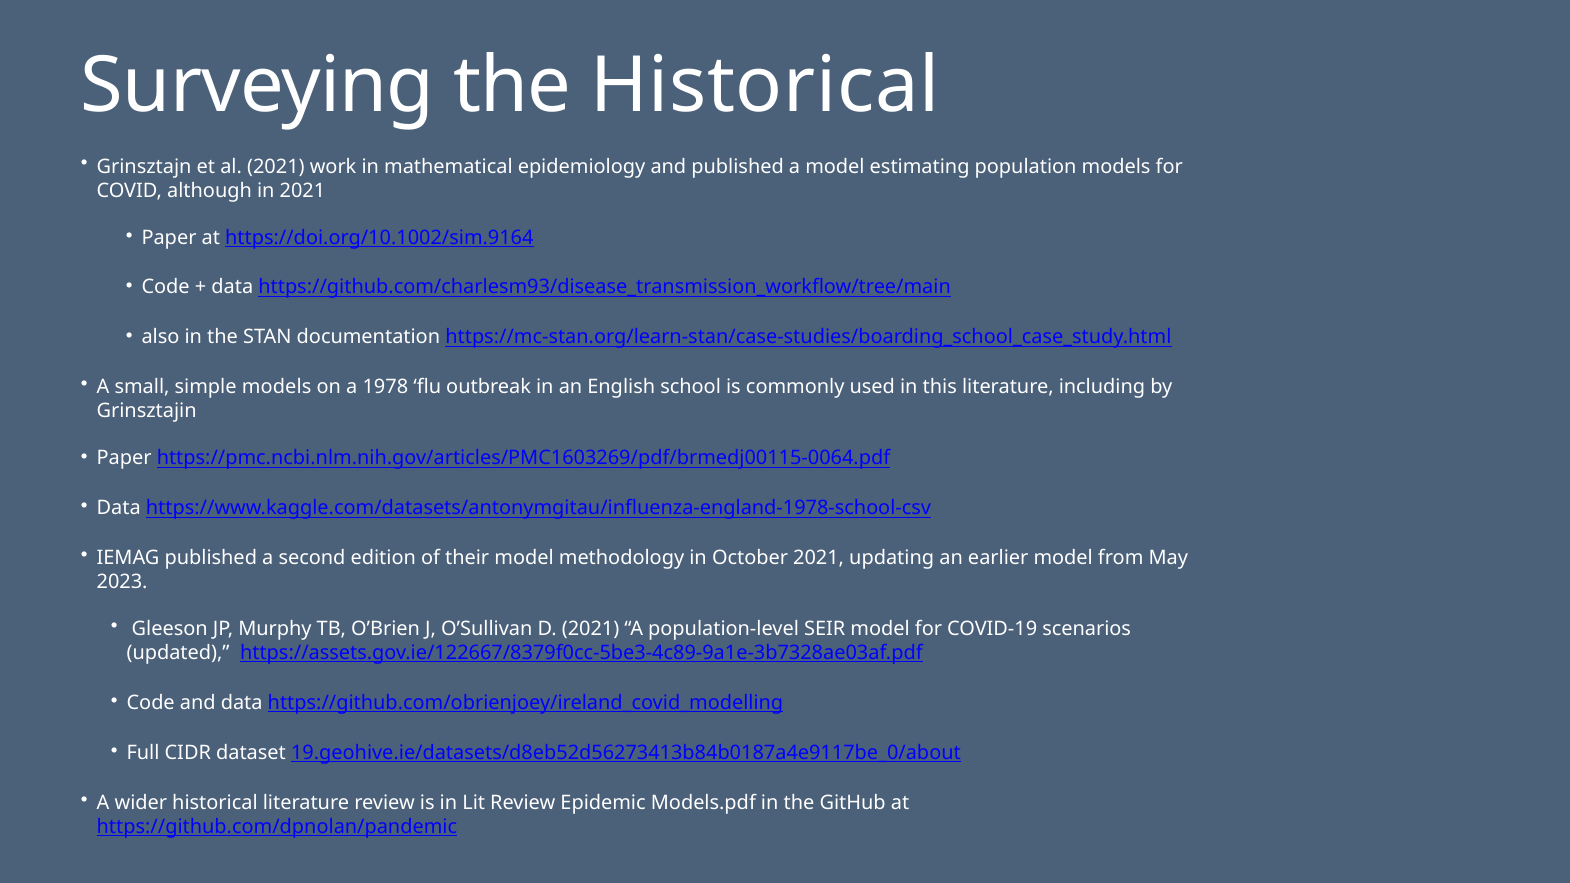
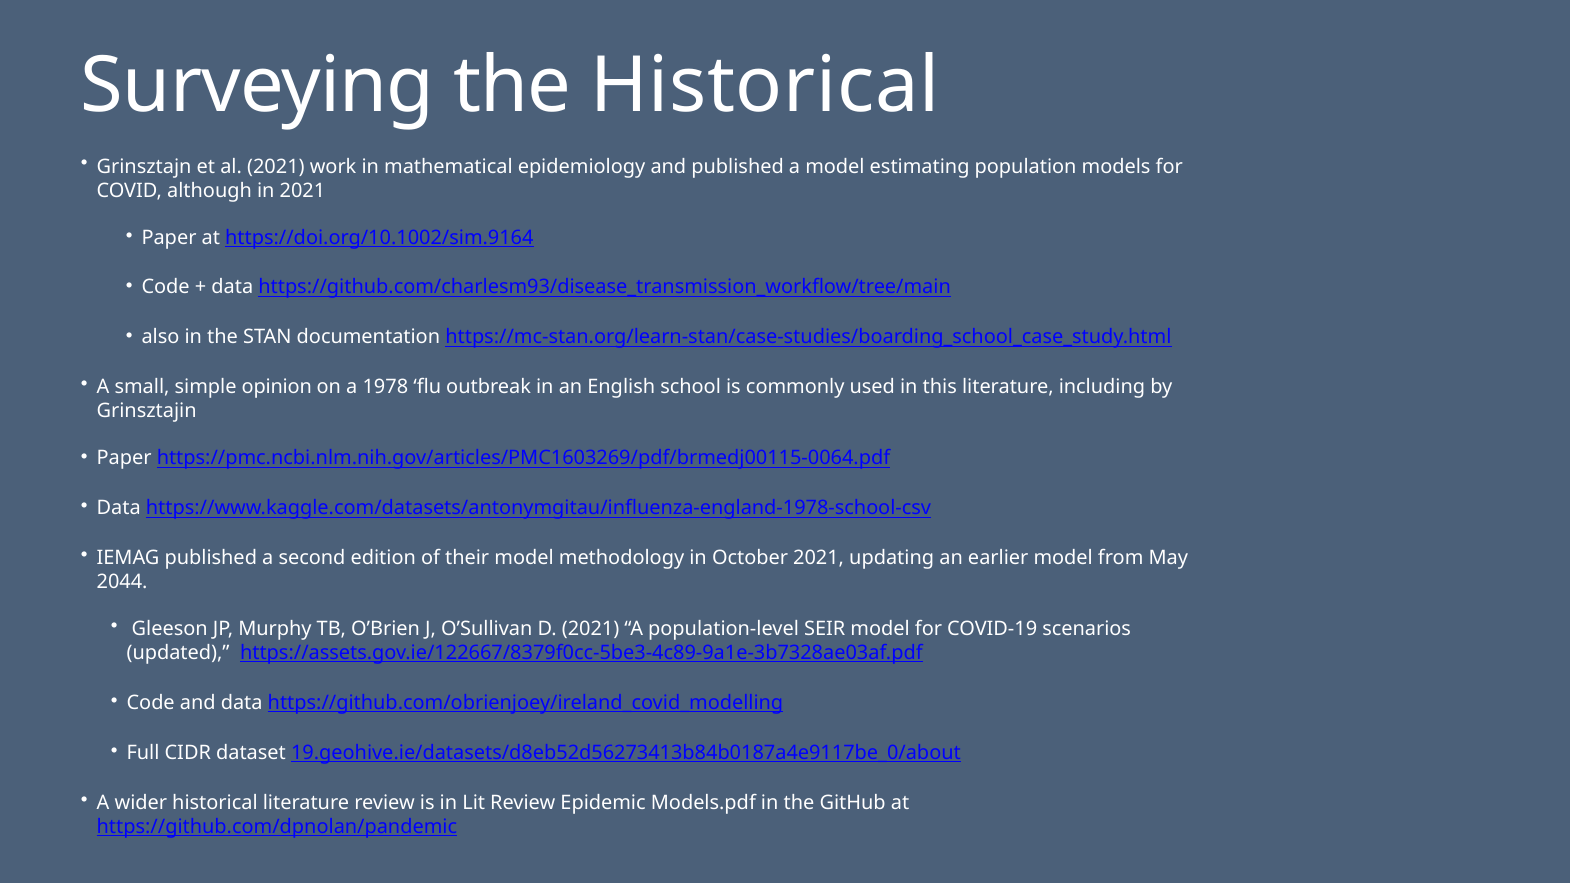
simple models: models -> opinion
2023: 2023 -> 2044
